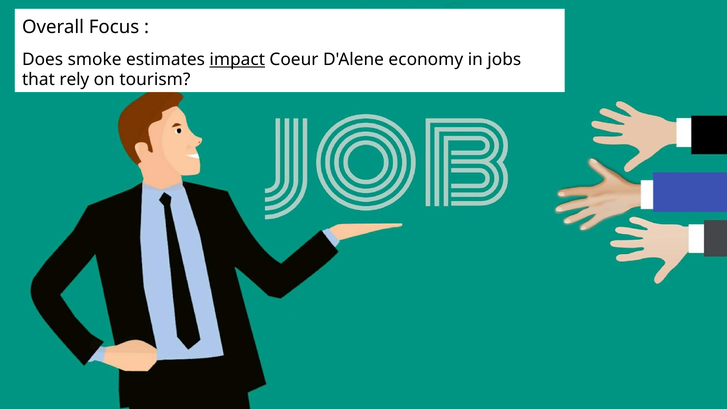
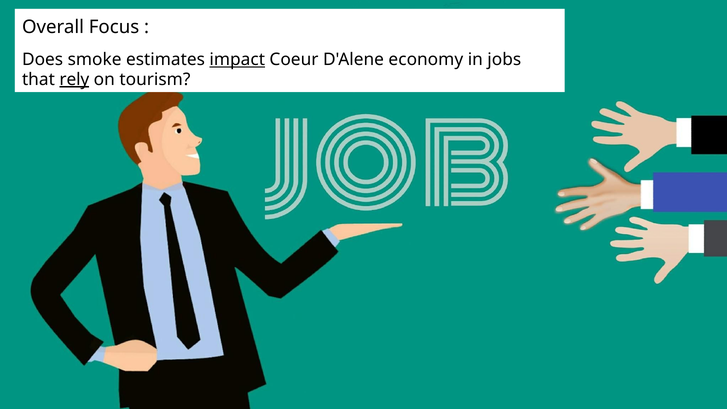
rely underline: none -> present
